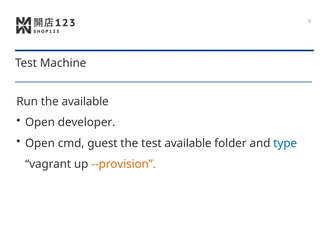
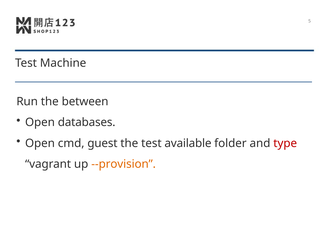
the available: available -> between
developer: developer -> databases
type colour: blue -> red
